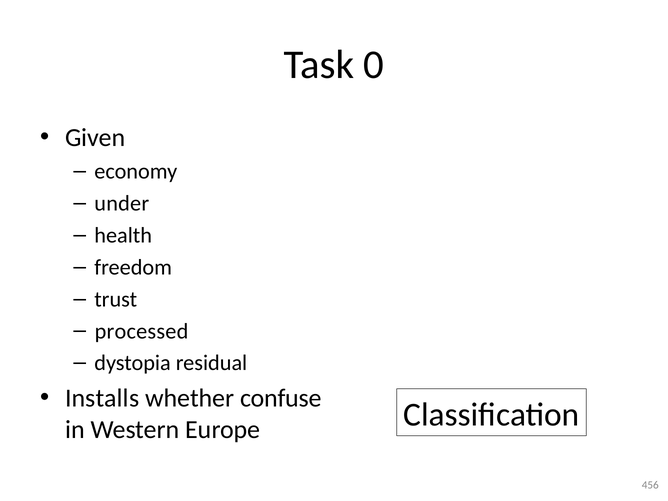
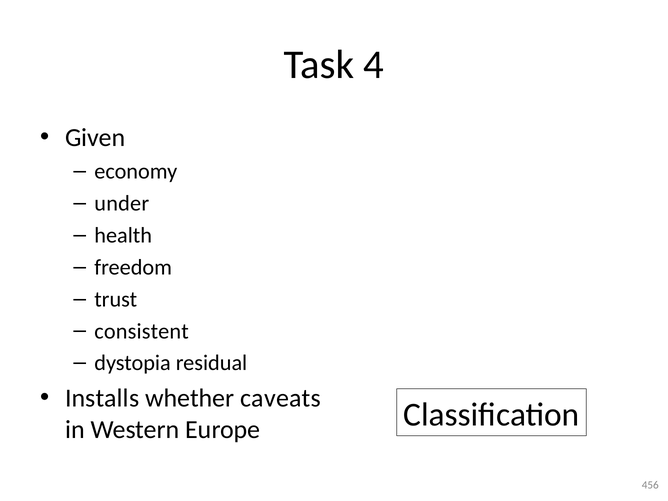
0: 0 -> 4
processed: processed -> consistent
confuse: confuse -> caveats
